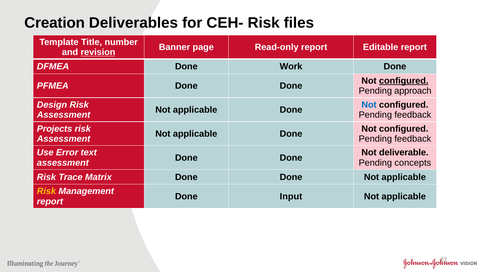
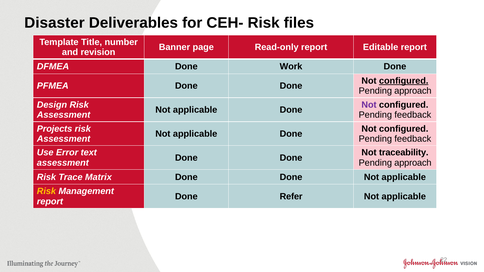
Creation: Creation -> Disaster
revision underline: present -> none
Not at (369, 105) colour: blue -> purple
deliverable: deliverable -> traceability
concepts at (413, 163): concepts -> approach
Input: Input -> Refer
